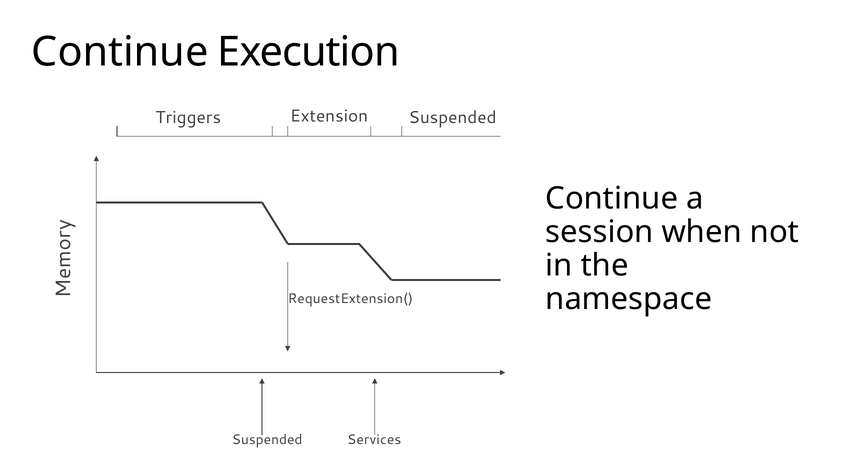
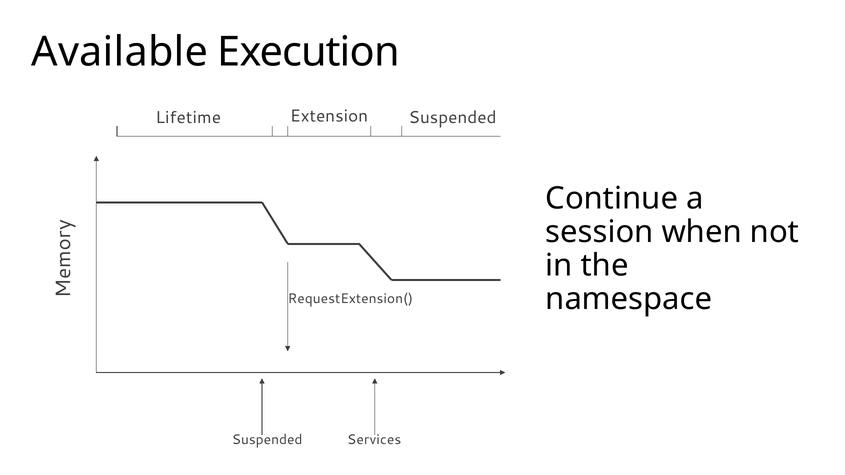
Continue at (120, 52): Continue -> Available
Triggers: Triggers -> Lifetime
